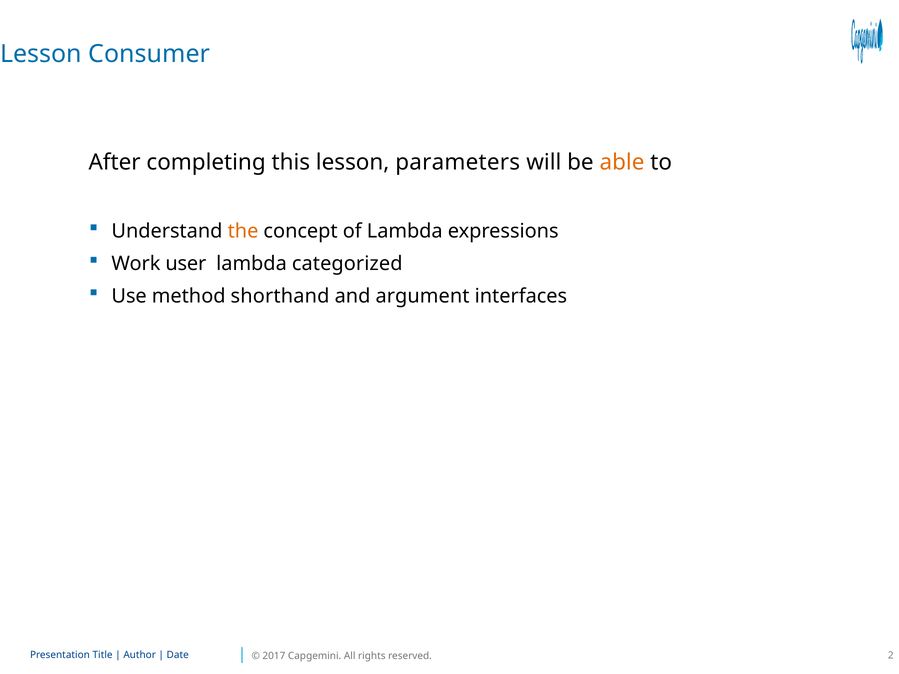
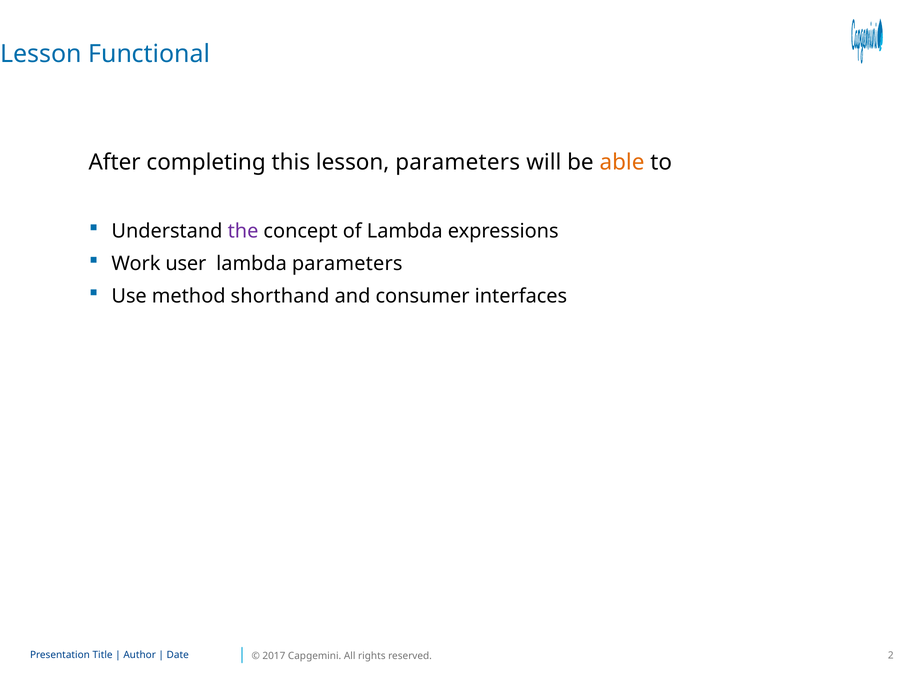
Consumer: Consumer -> Functional
the colour: orange -> purple
lambda categorized: categorized -> parameters
argument: argument -> consumer
